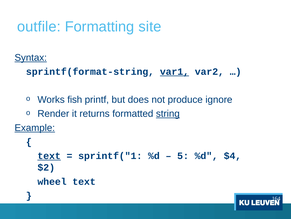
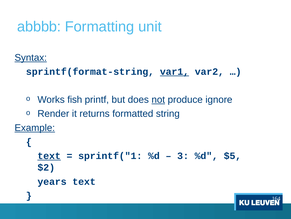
outfile: outfile -> abbbb
site: site -> unit
not underline: none -> present
string underline: present -> none
5: 5 -> 3
$4: $4 -> $5
wheel: wheel -> years
